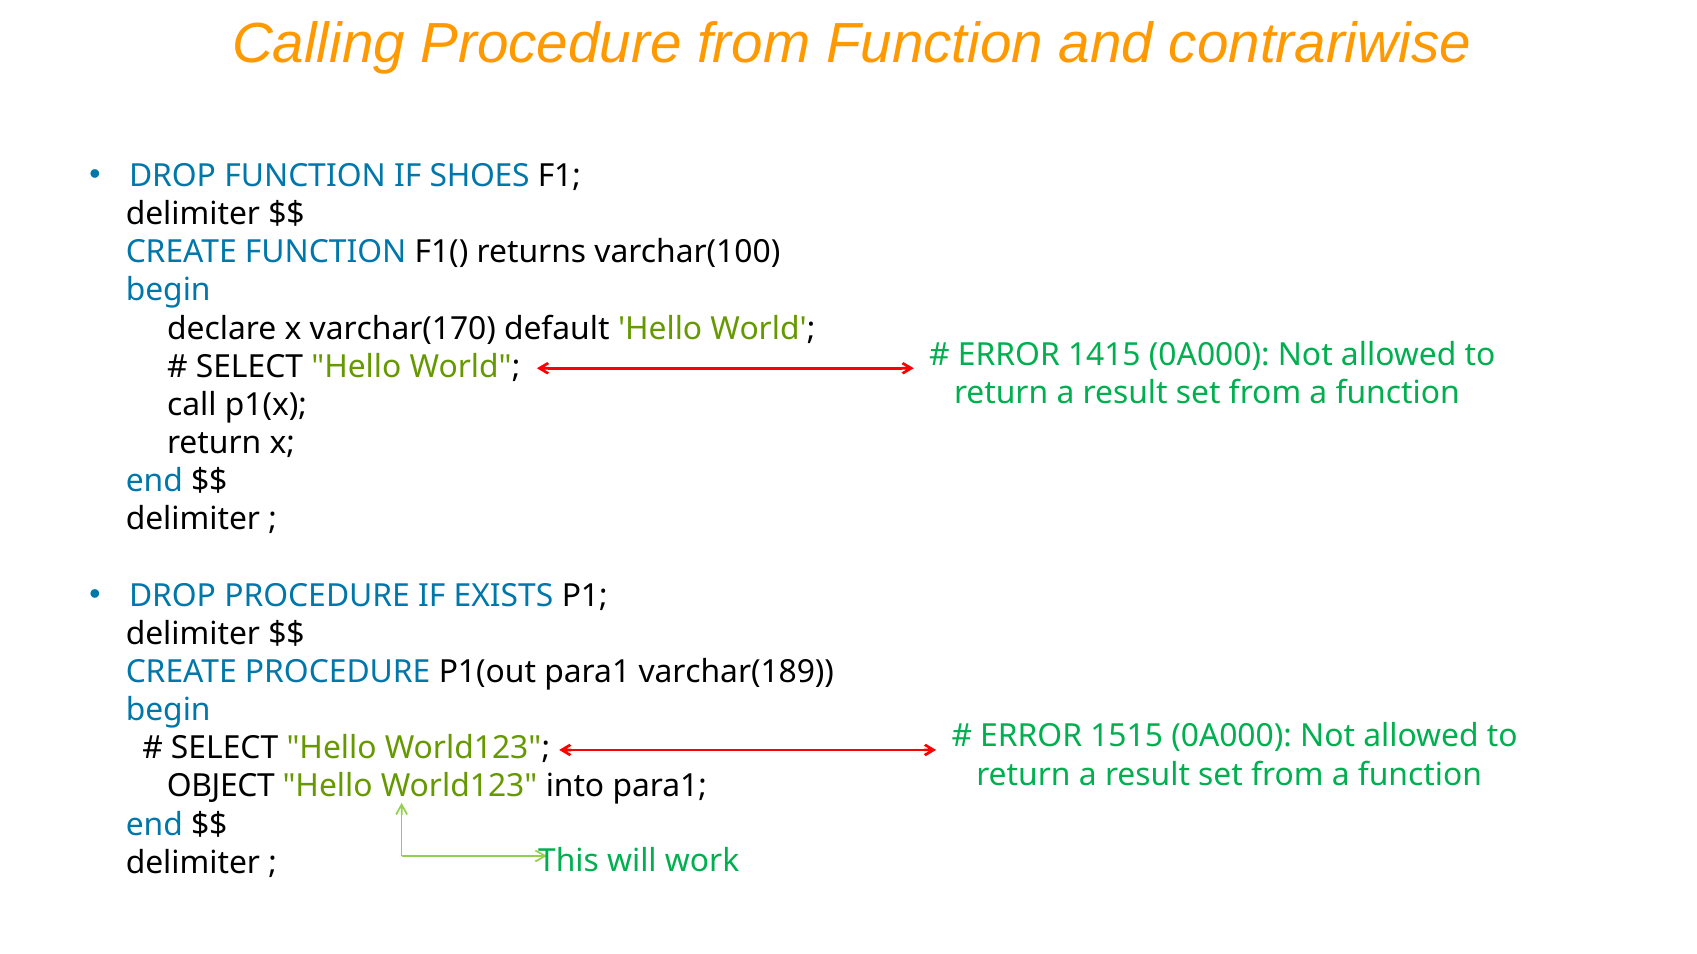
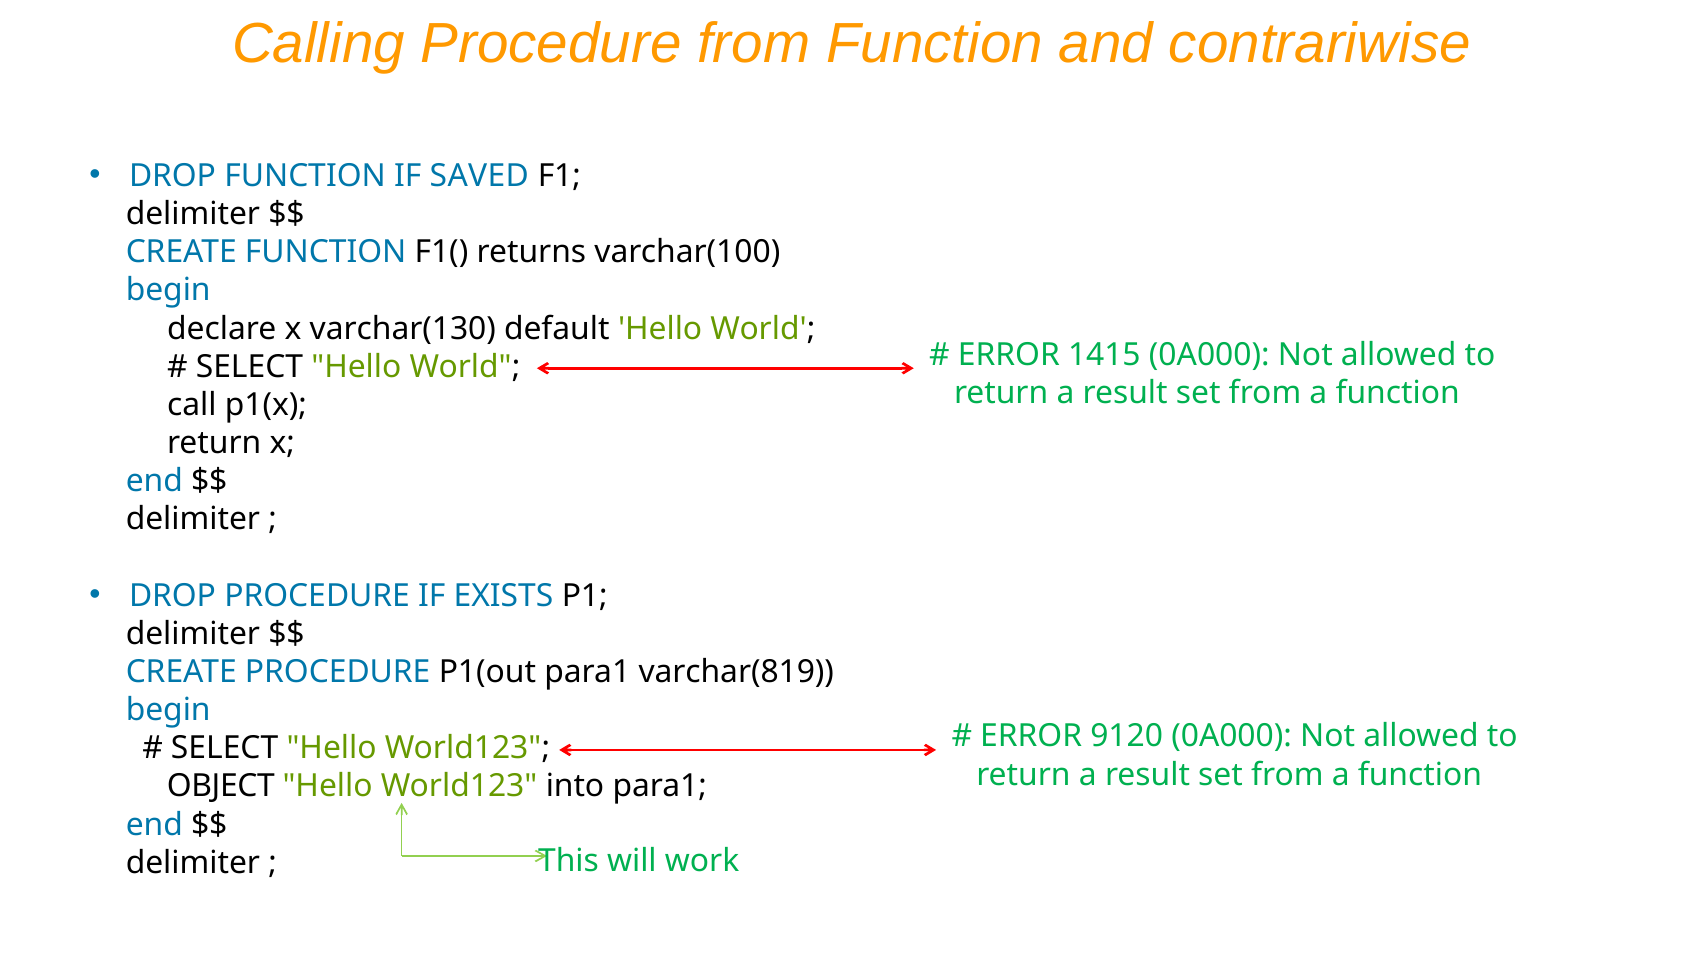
SHOES: SHOES -> SAVED
varchar(170: varchar(170 -> varchar(130
varchar(189: varchar(189 -> varchar(819
1515: 1515 -> 9120
